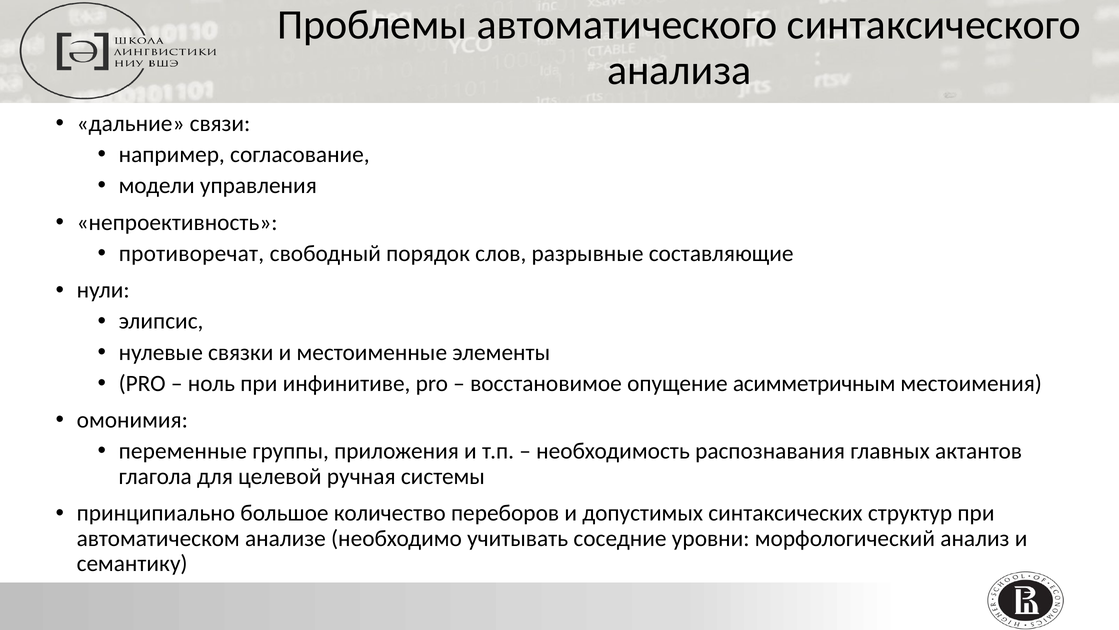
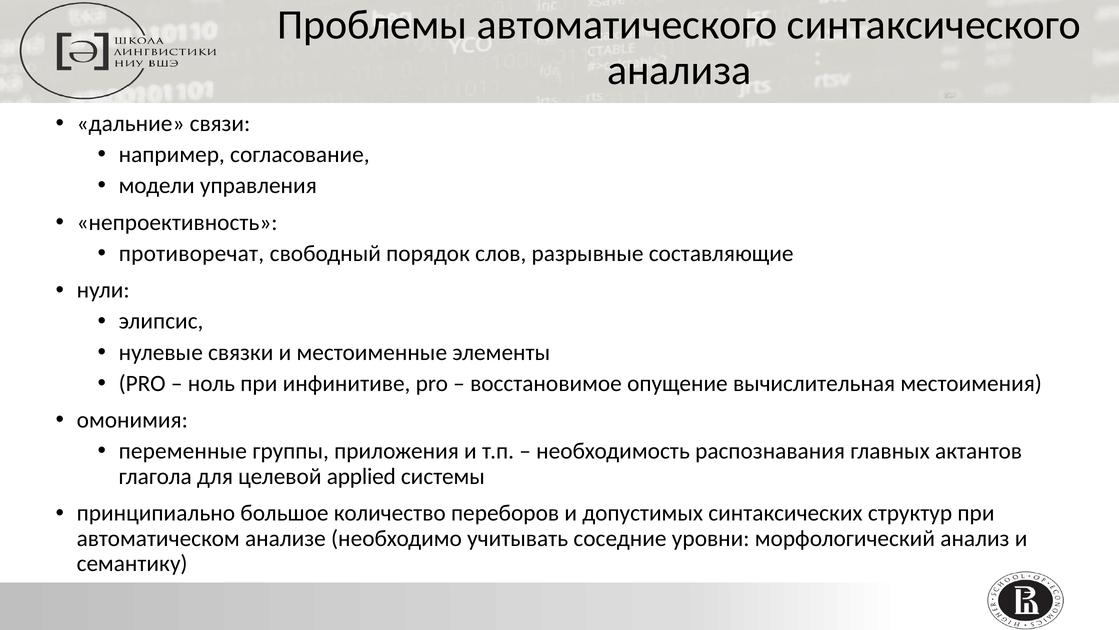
асимметричным: асимметричным -> вычислительная
ручная: ручная -> applied
